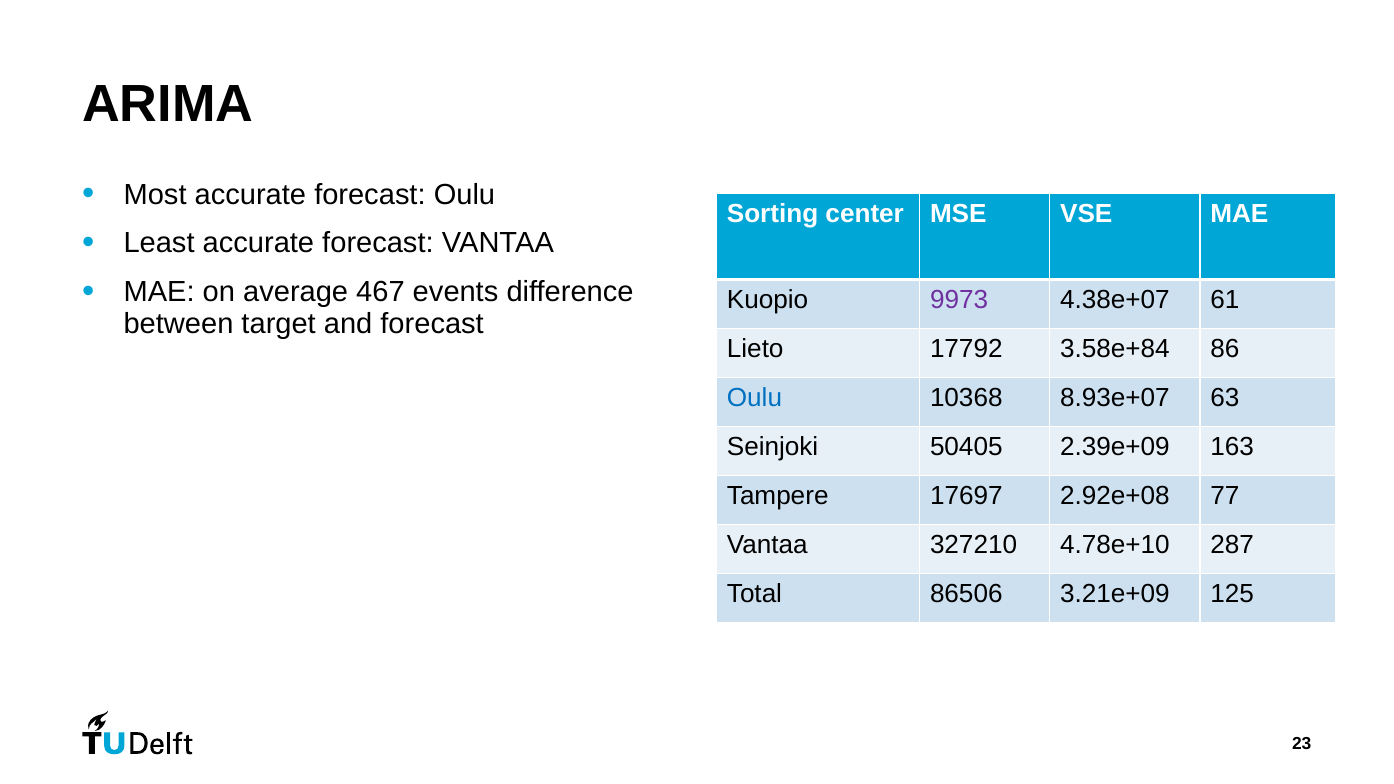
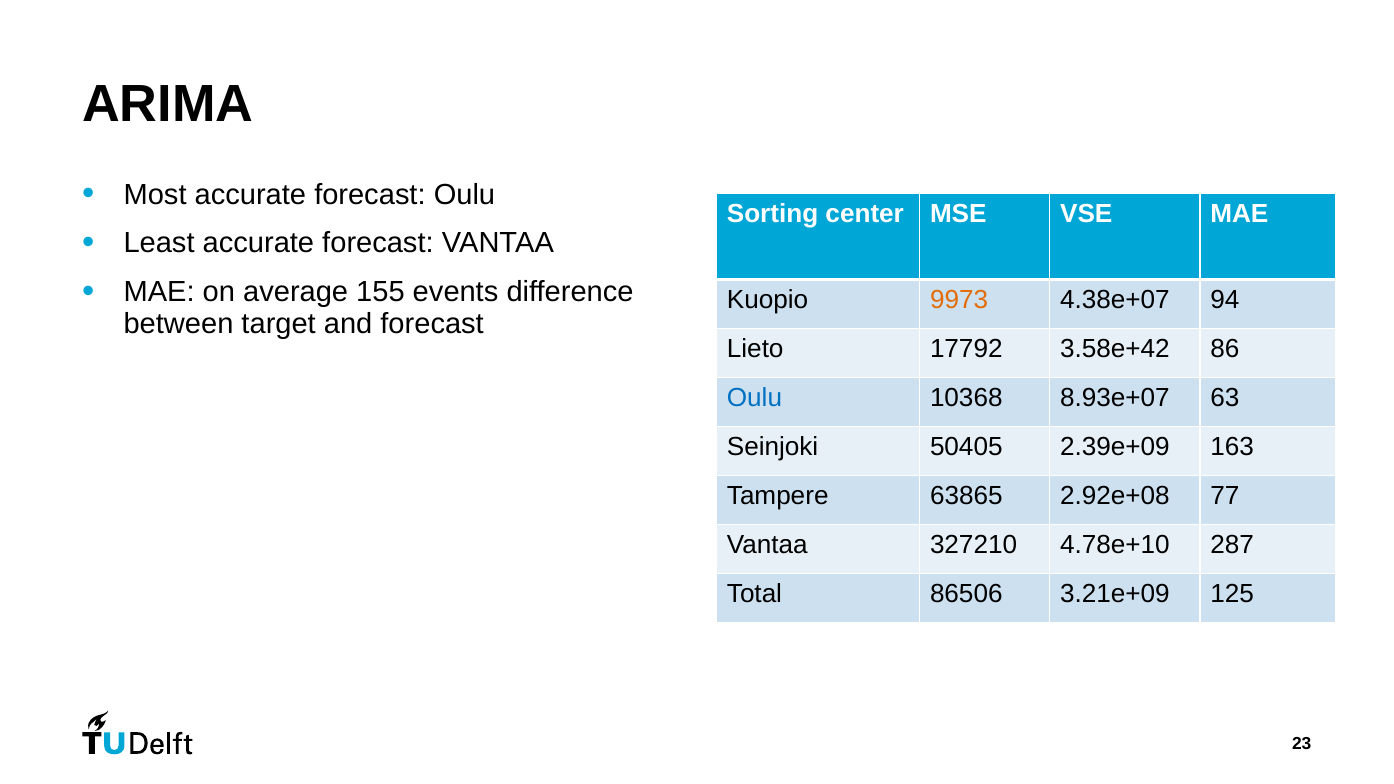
467: 467 -> 155
9973 colour: purple -> orange
61: 61 -> 94
3.58e+84: 3.58e+84 -> 3.58e+42
17697: 17697 -> 63865
